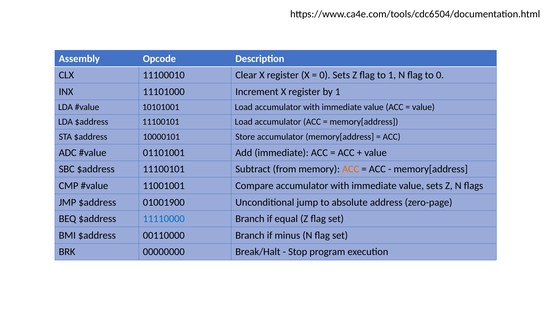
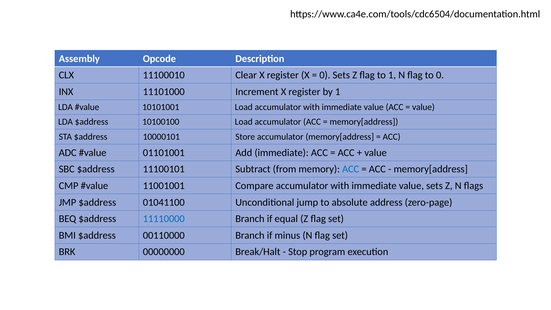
LDA $address 11100101: 11100101 -> 10100100
ACC at (351, 169) colour: orange -> blue
01001900: 01001900 -> 01041100
